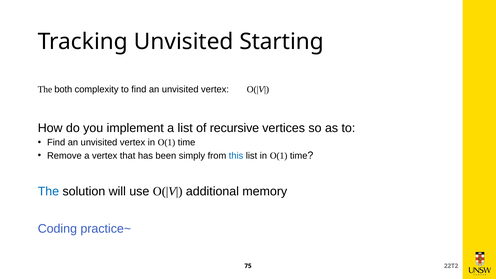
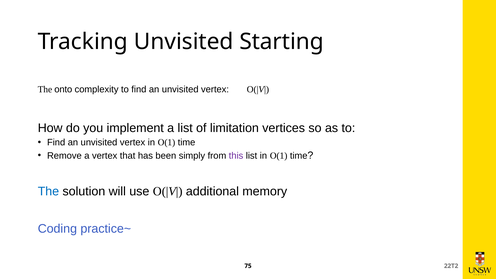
both: both -> onto
recursive: recursive -> limitation
this colour: blue -> purple
